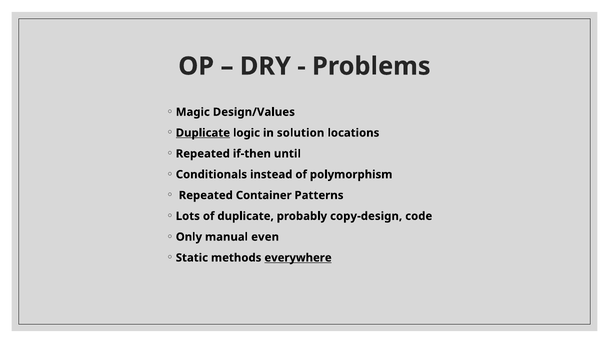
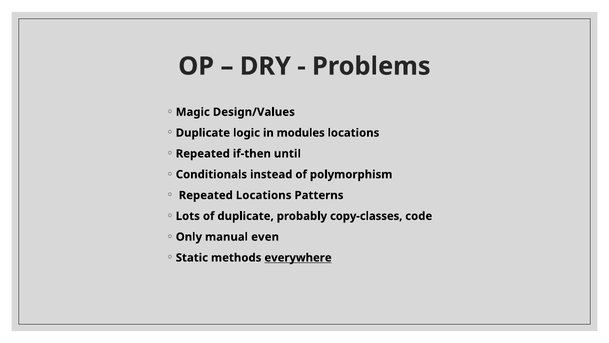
Duplicate at (203, 133) underline: present -> none
solution: solution -> modules
Repeated Container: Container -> Locations
copy-design: copy-design -> copy-classes
